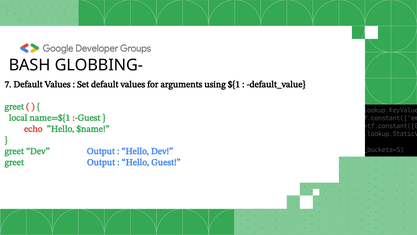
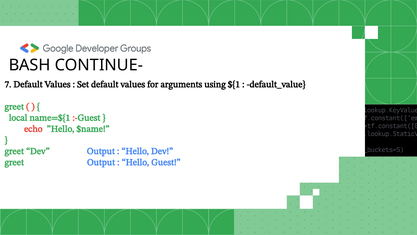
GLOBBING-: GLOBBING- -> CONTINUE-
